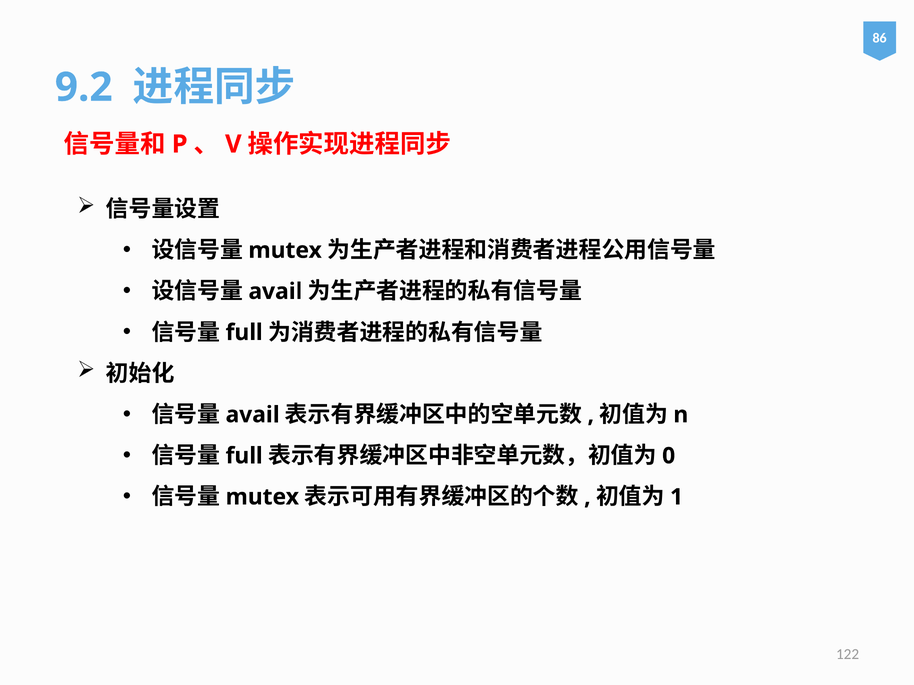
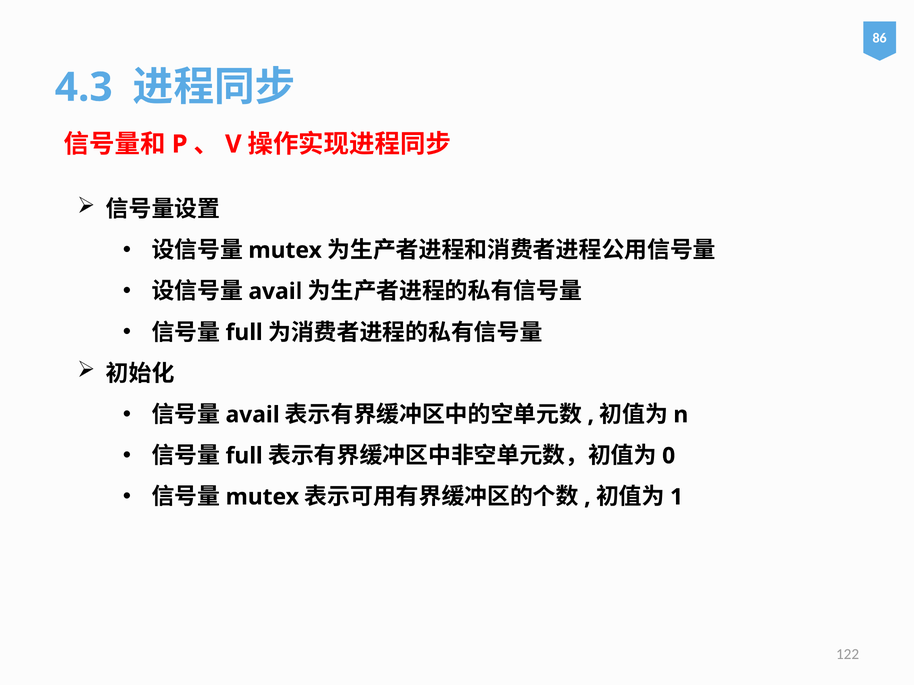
9.2: 9.2 -> 4.3
